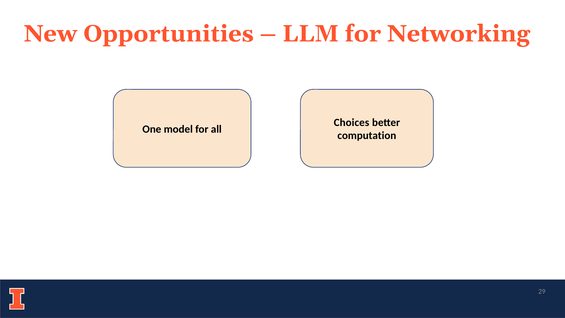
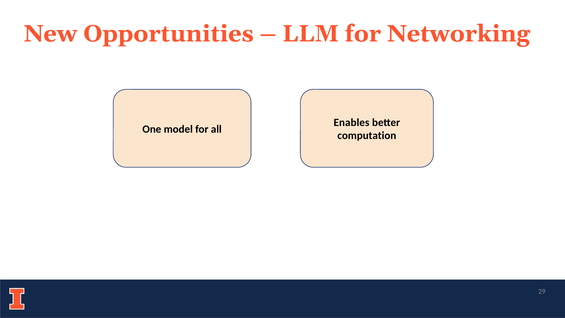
Choices: Choices -> Enables
